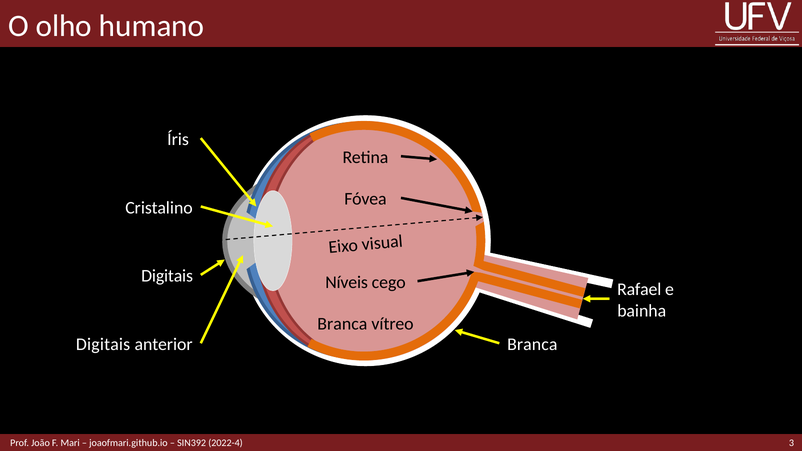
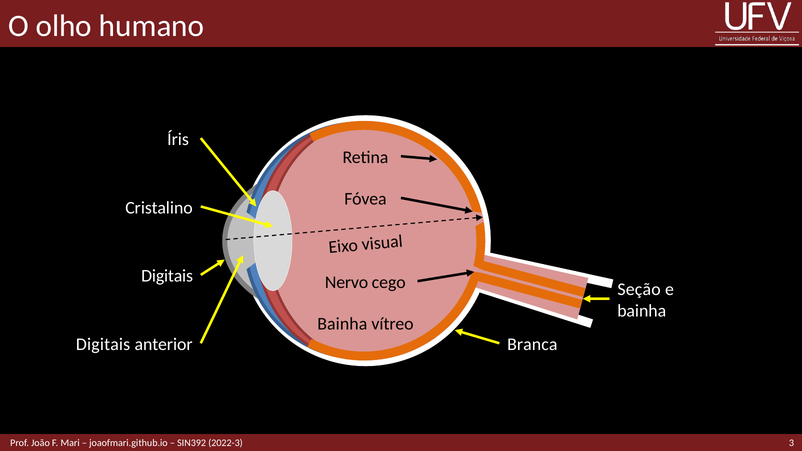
Níveis: Níveis -> Nervo
Rafael: Rafael -> Seção
Branca at (342, 324): Branca -> Bainha
2022-4: 2022-4 -> 2022-3
